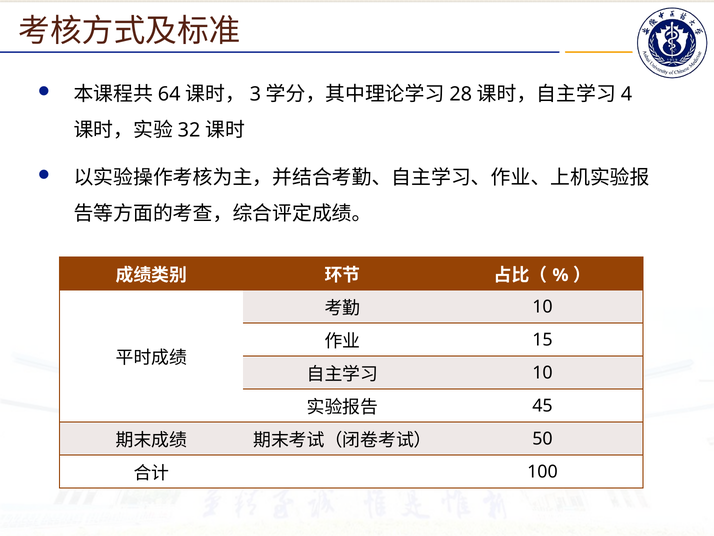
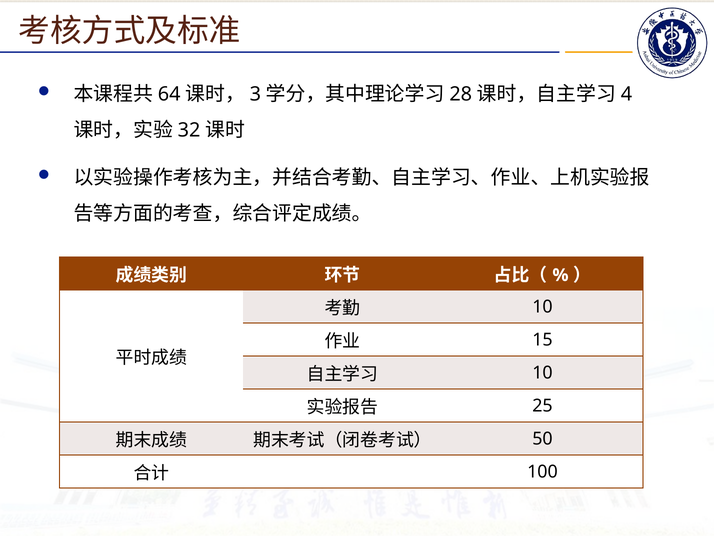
45: 45 -> 25
